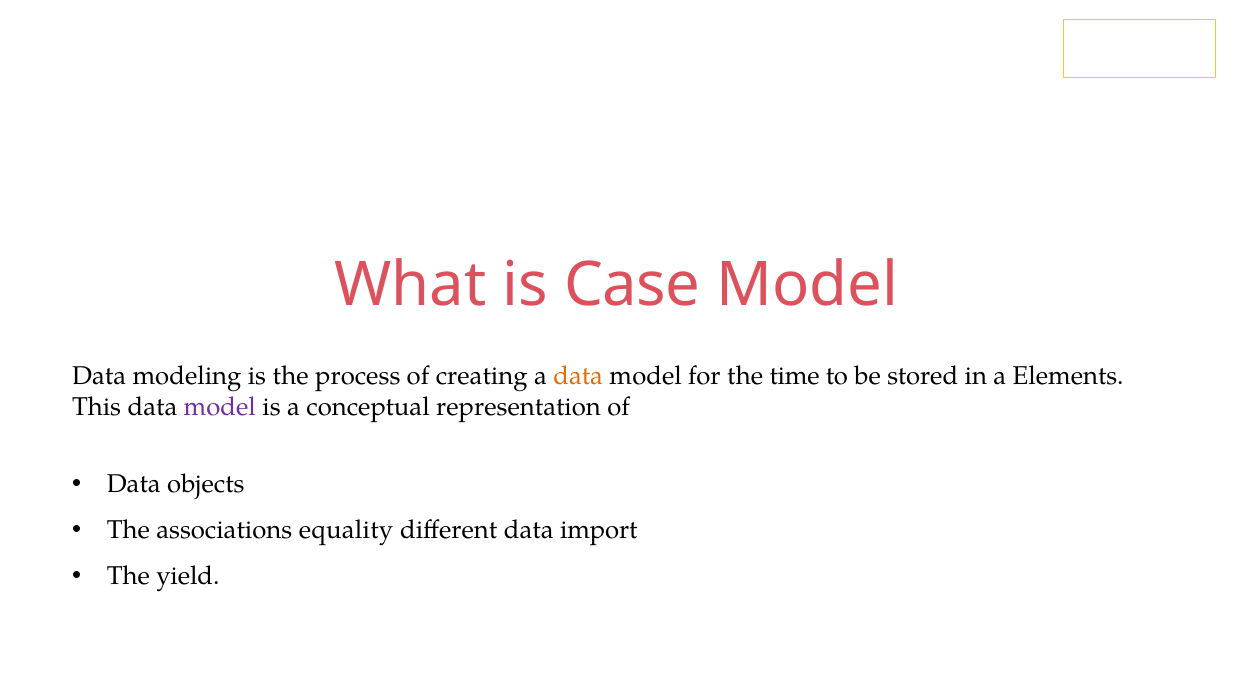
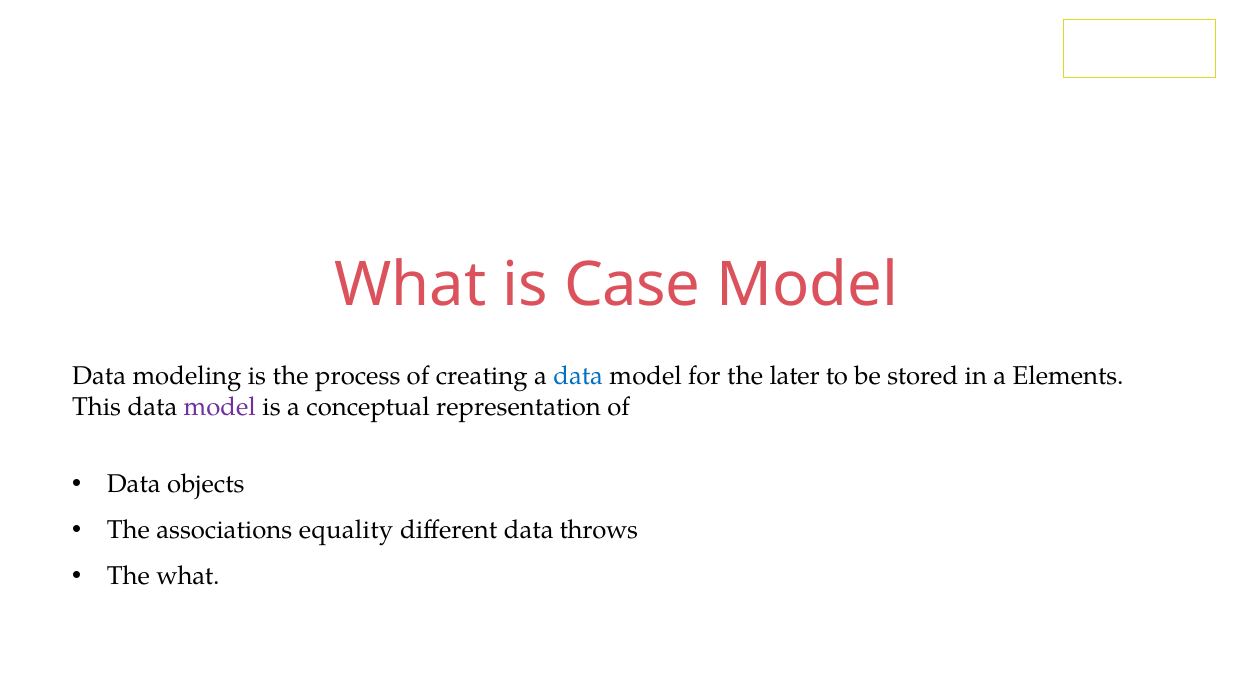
data at (578, 376) colour: orange -> blue
time: time -> later
import: import -> throws
The yield: yield -> what
